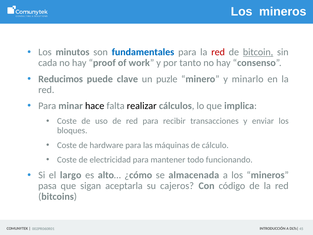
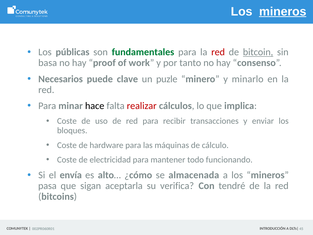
mineros at (283, 11) underline: none -> present
minutos: minutos -> públicas
fundamentales colour: blue -> green
cada: cada -> basa
Reducimos: Reducimos -> Necesarios
realizar colour: black -> red
largo: largo -> envía
cajeros: cajeros -> verifica
código: código -> tendré
